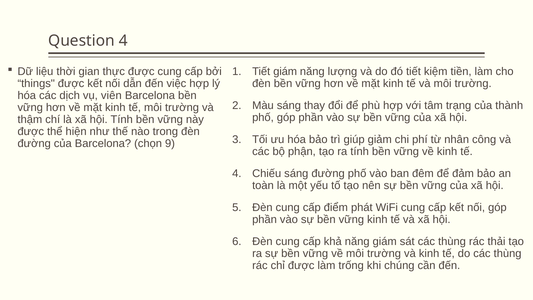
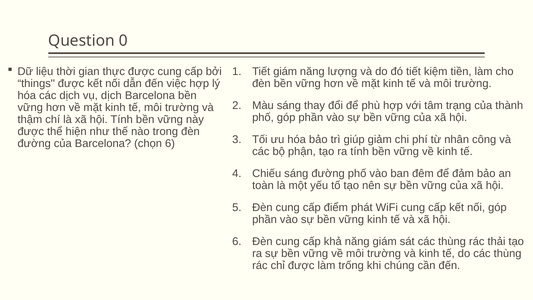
Question 4: 4 -> 0
vụ viên: viên -> dịch
chọn 9: 9 -> 6
